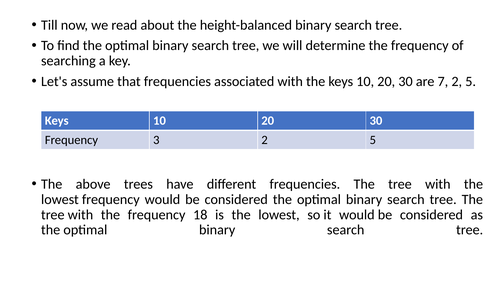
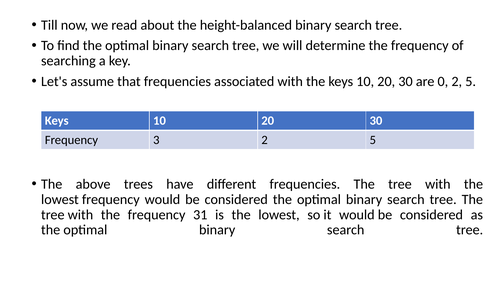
7: 7 -> 0
18: 18 -> 31
